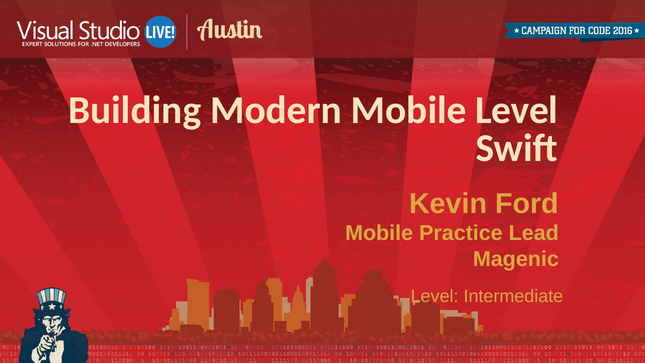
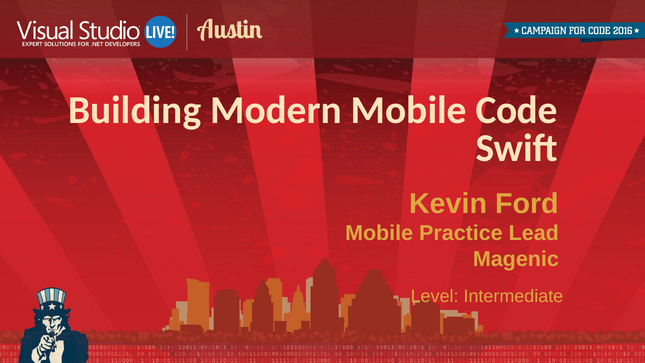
Mobile Level: Level -> Code
